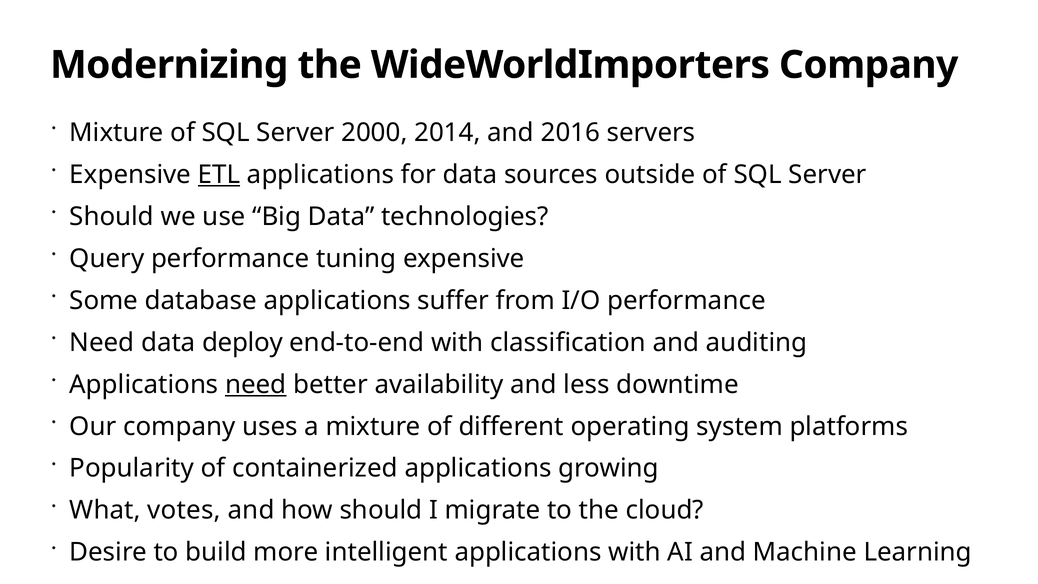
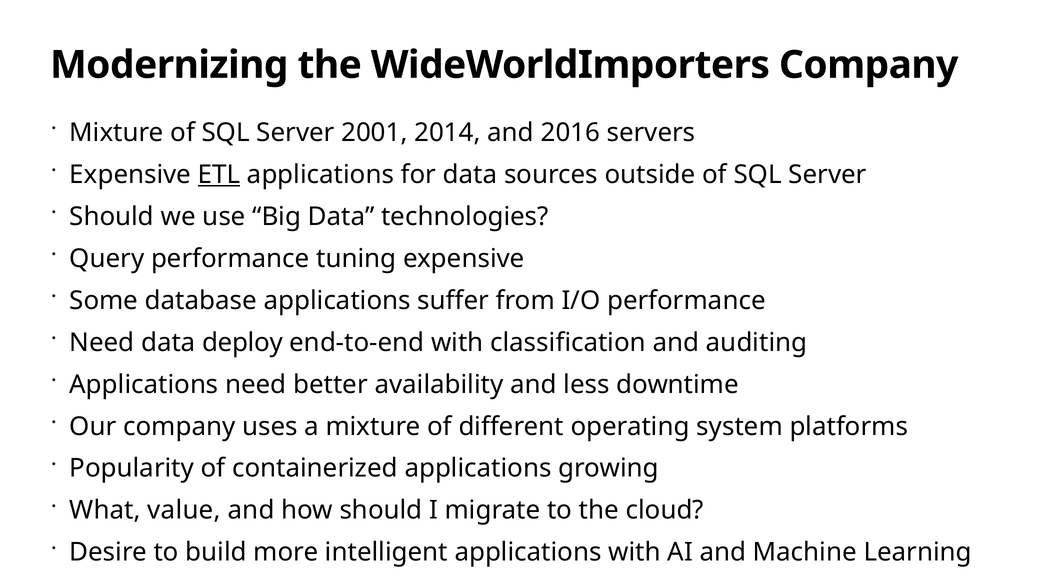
2000: 2000 -> 2001
need at (256, 384) underline: present -> none
votes: votes -> value
